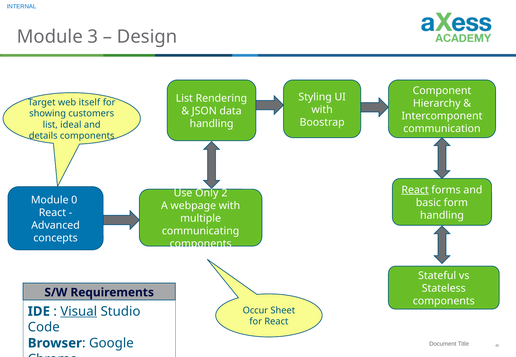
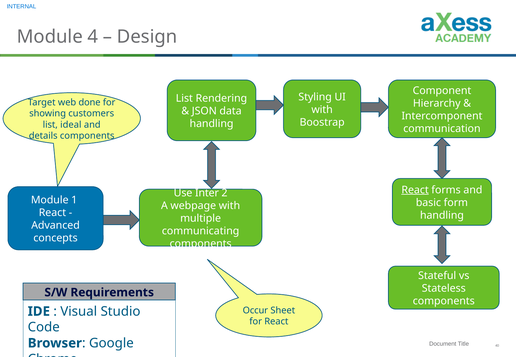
3: 3 -> 4
itself: itself -> done
Only: Only -> Inter
0: 0 -> 1
Visual underline: present -> none
